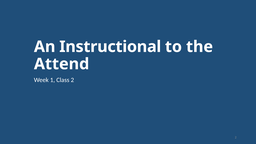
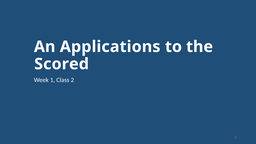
Instructional: Instructional -> Applications
Attend: Attend -> Scored
